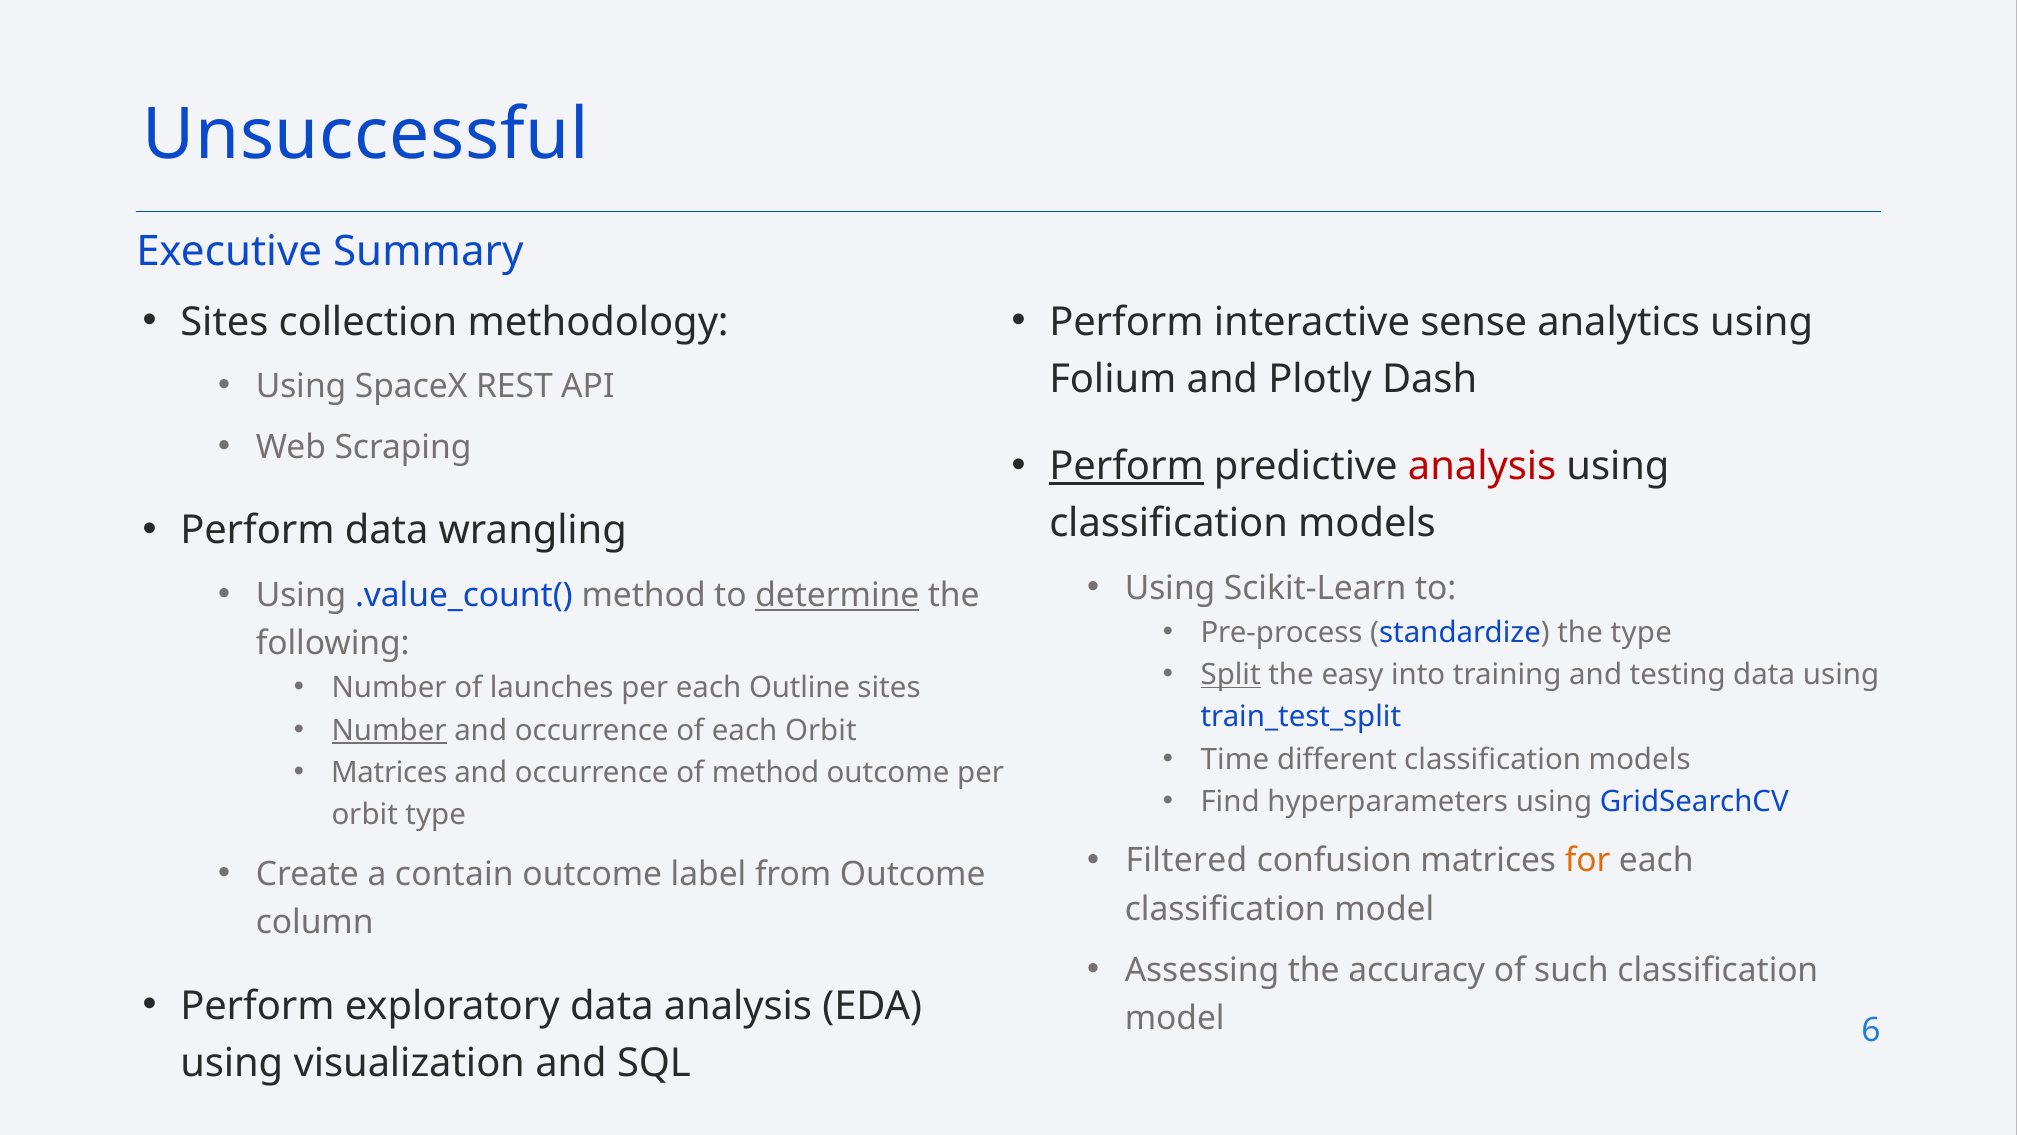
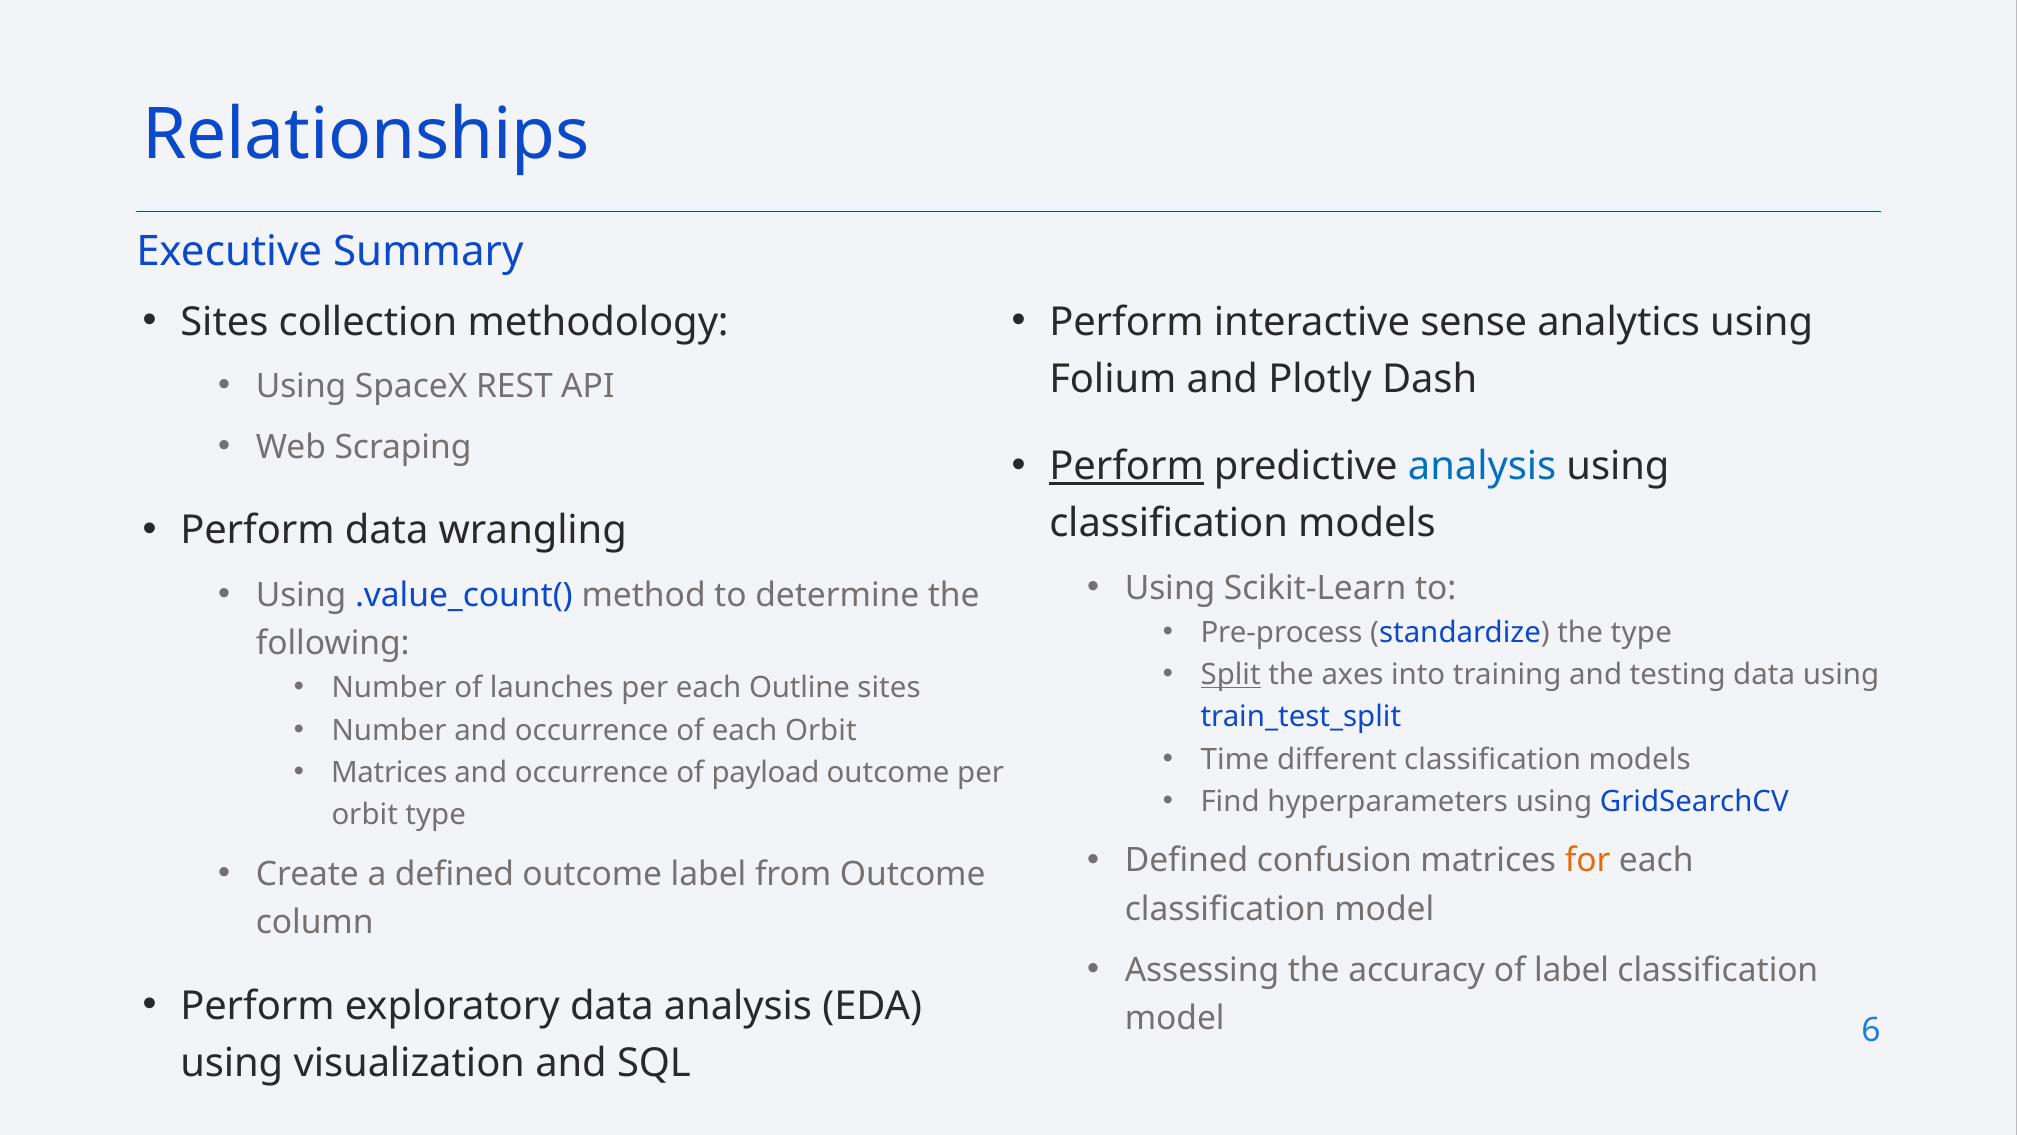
Unsuccessful: Unsuccessful -> Relationships
analysis at (1482, 466) colour: red -> blue
determine underline: present -> none
easy: easy -> axes
Number at (389, 730) underline: present -> none
of method: method -> payload
Filtered at (1186, 860): Filtered -> Defined
a contain: contain -> defined
of such: such -> label
